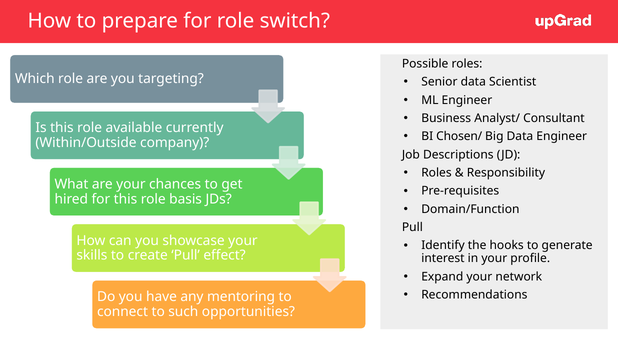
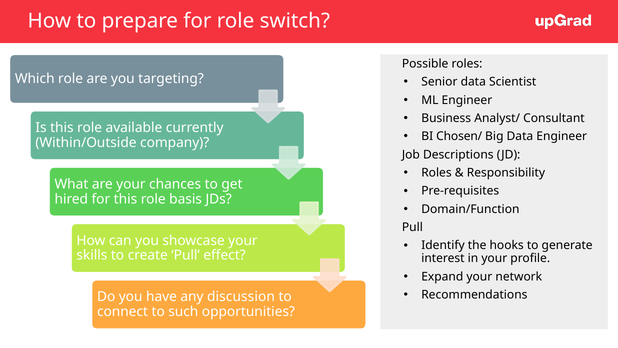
mentoring: mentoring -> discussion
